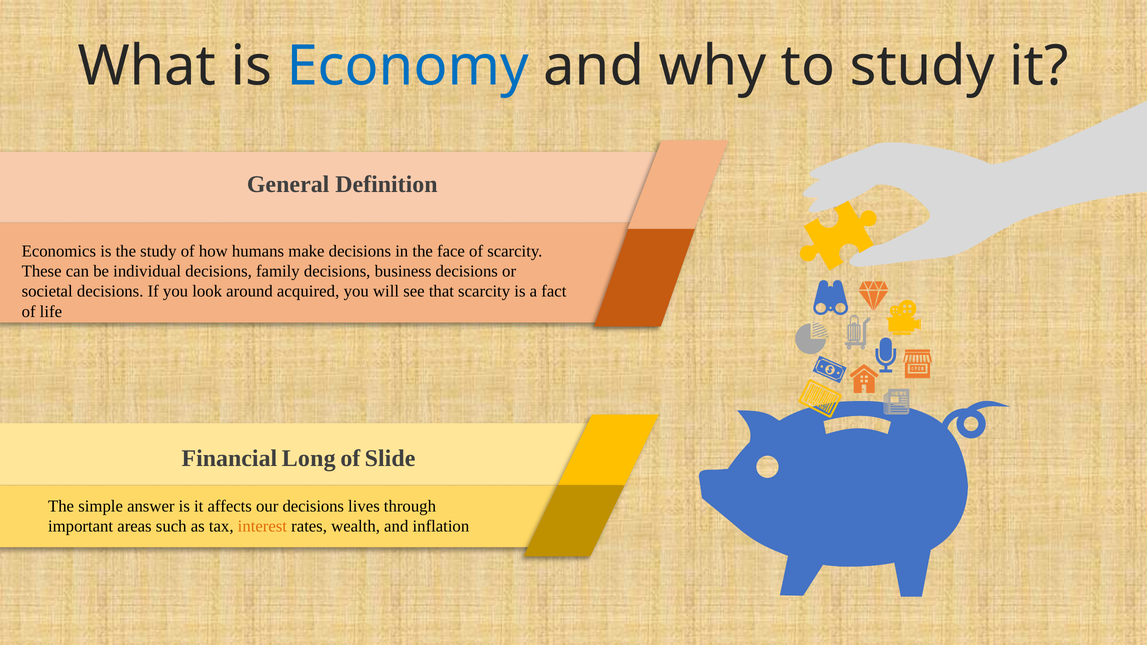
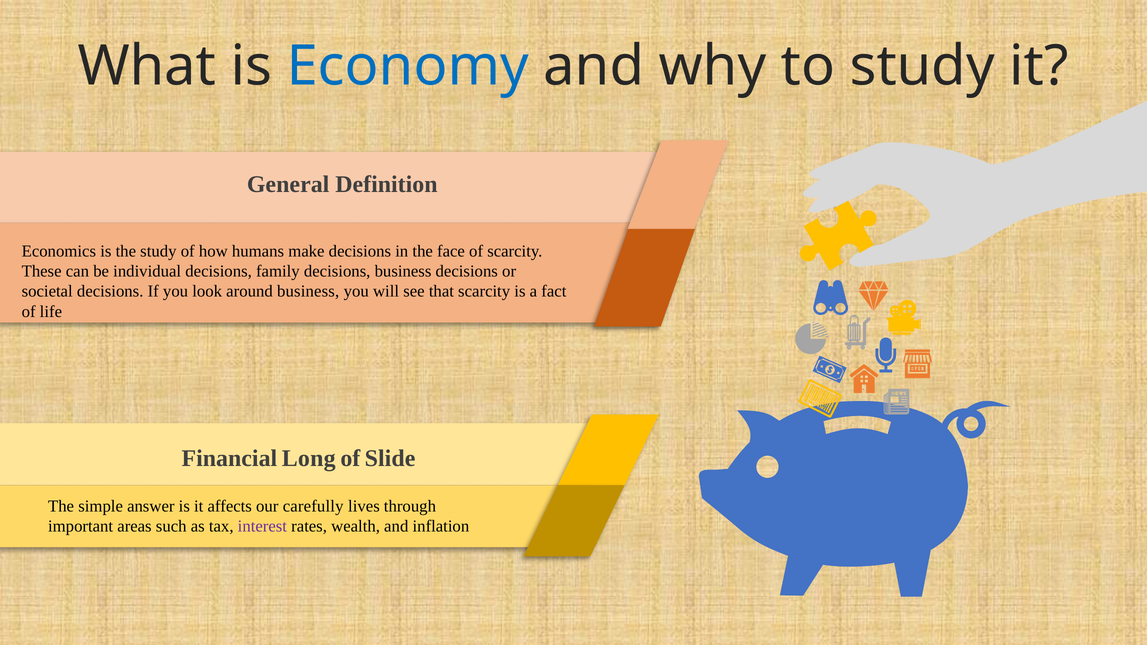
around acquired: acquired -> business
our decisions: decisions -> carefully
interest colour: orange -> purple
